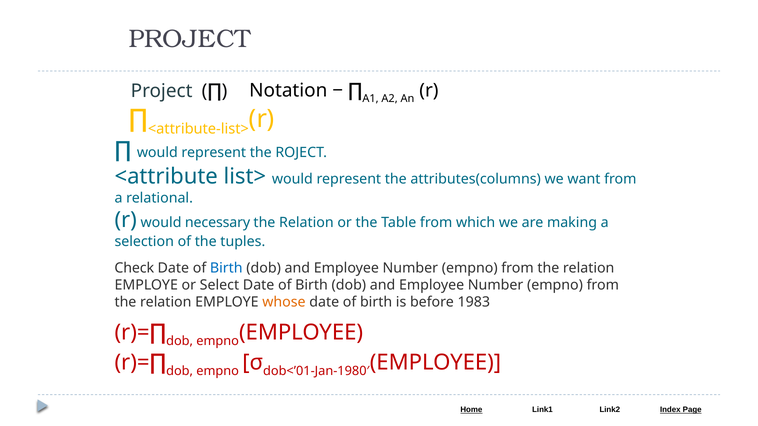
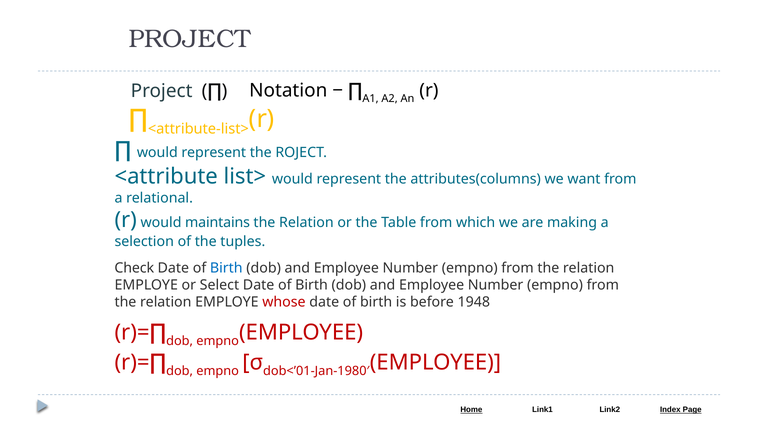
necessary: necessary -> maintains
whose colour: orange -> red
1983: 1983 -> 1948
